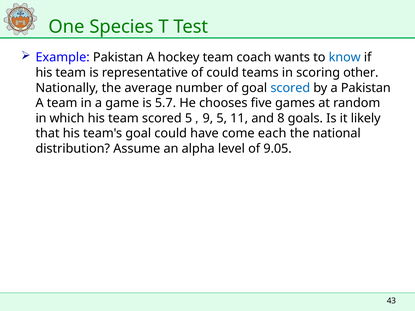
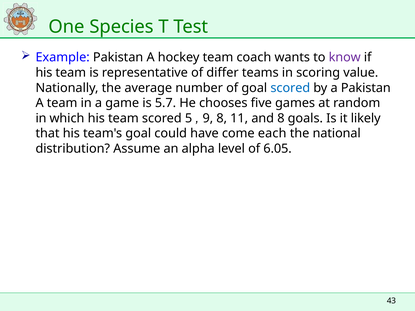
know colour: blue -> purple
of could: could -> differ
other: other -> value
9 5: 5 -> 8
9.05: 9.05 -> 6.05
